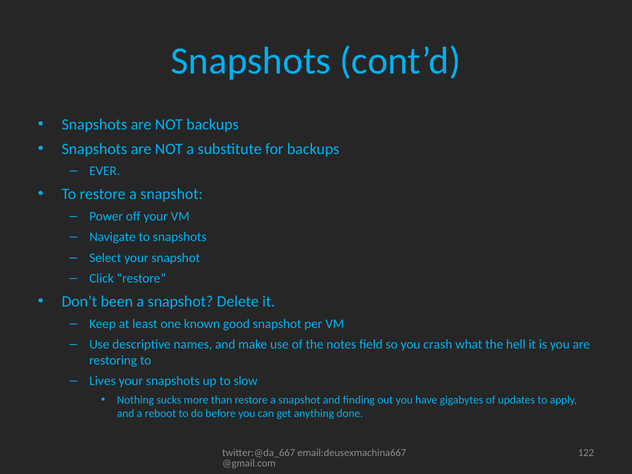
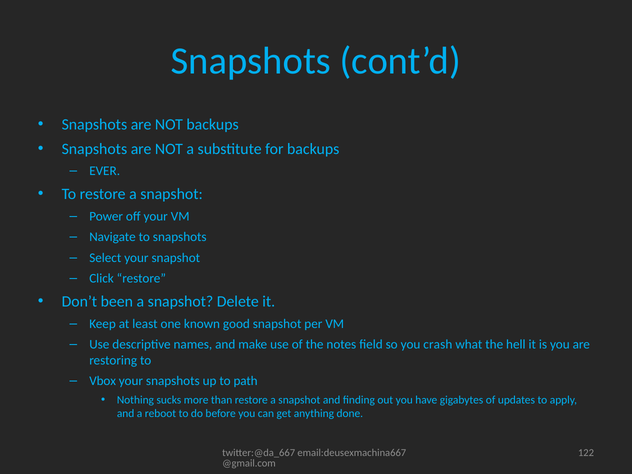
Lives: Lives -> Vbox
slow: slow -> path
